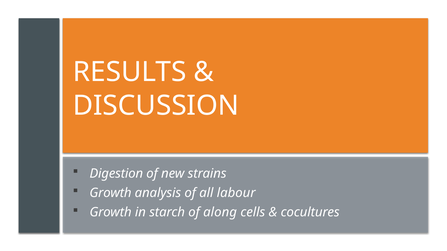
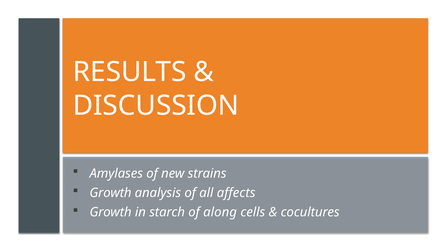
Digestion: Digestion -> Amylases
labour: labour -> affects
